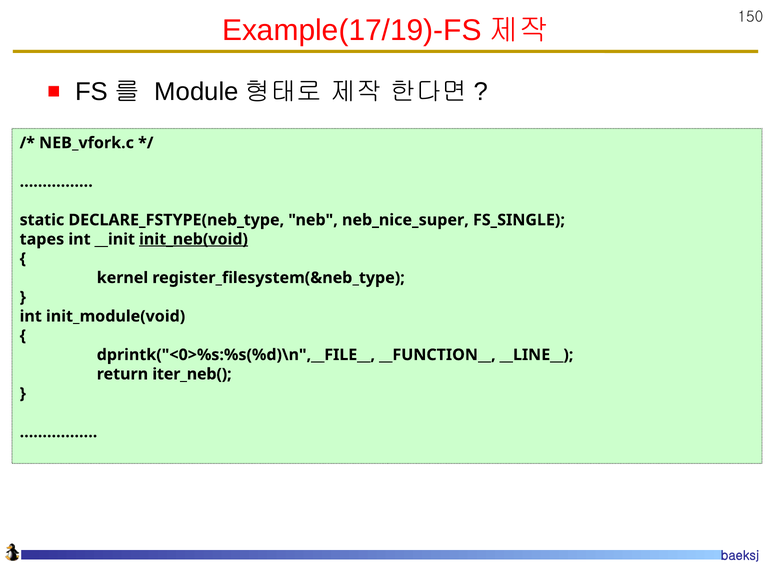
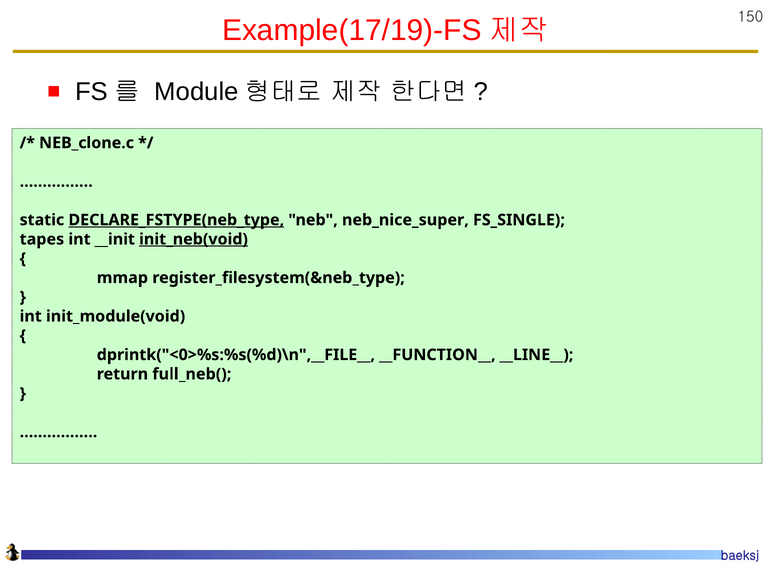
NEB_vfork.c: NEB_vfork.c -> NEB_clone.c
DECLARE_FSTYPE(neb_type underline: none -> present
kernel: kernel -> mmap
iter_neb(: iter_neb( -> full_neb(
